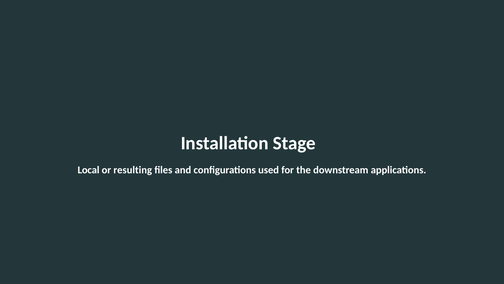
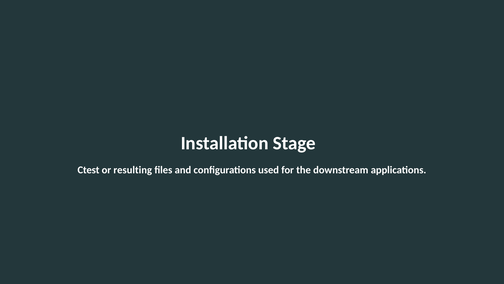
Local: Local -> Ctest
